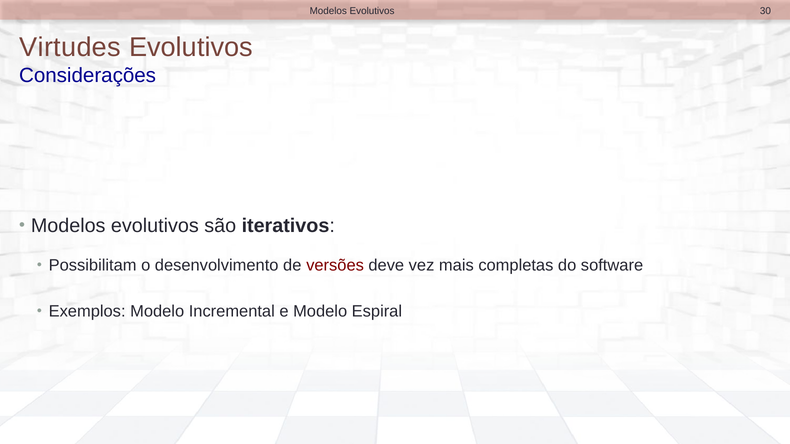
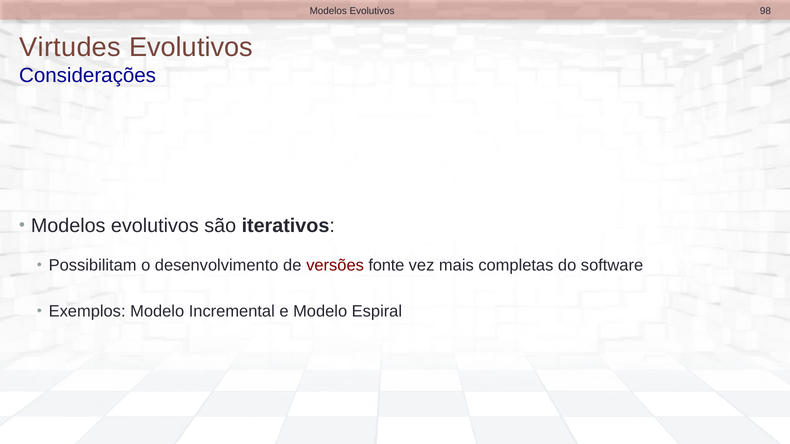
30: 30 -> 98
deve: deve -> fonte
